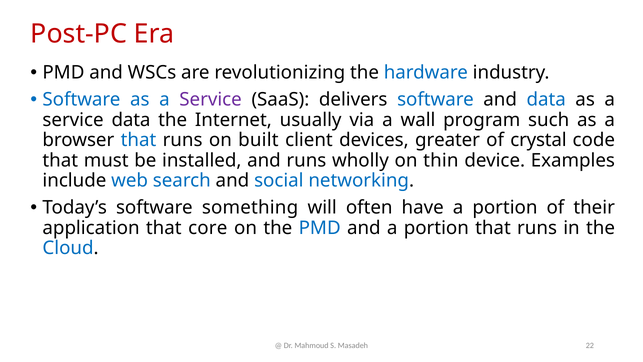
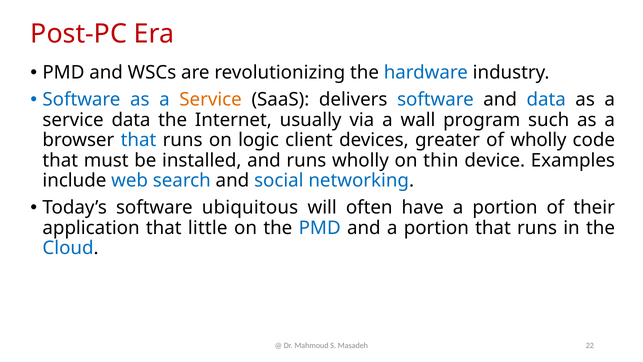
Service at (211, 100) colour: purple -> orange
built: built -> logic
of crystal: crystal -> wholly
something: something -> ubiquitous
core: core -> little
